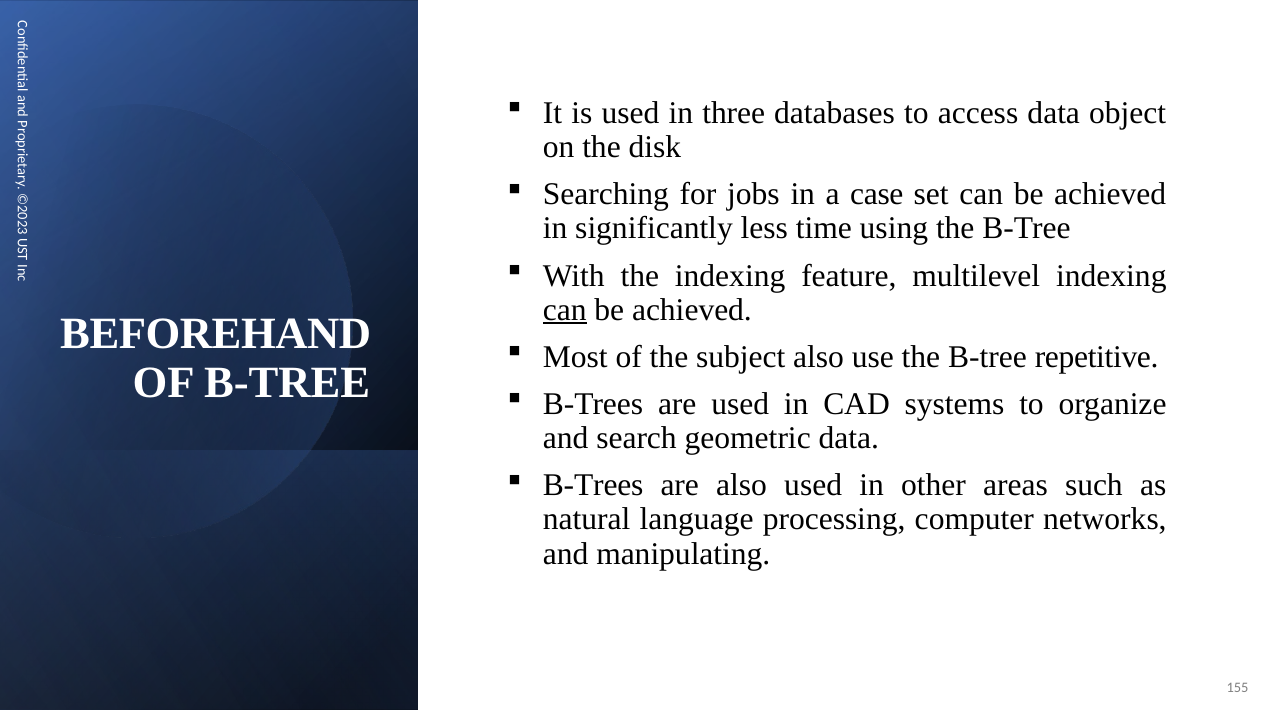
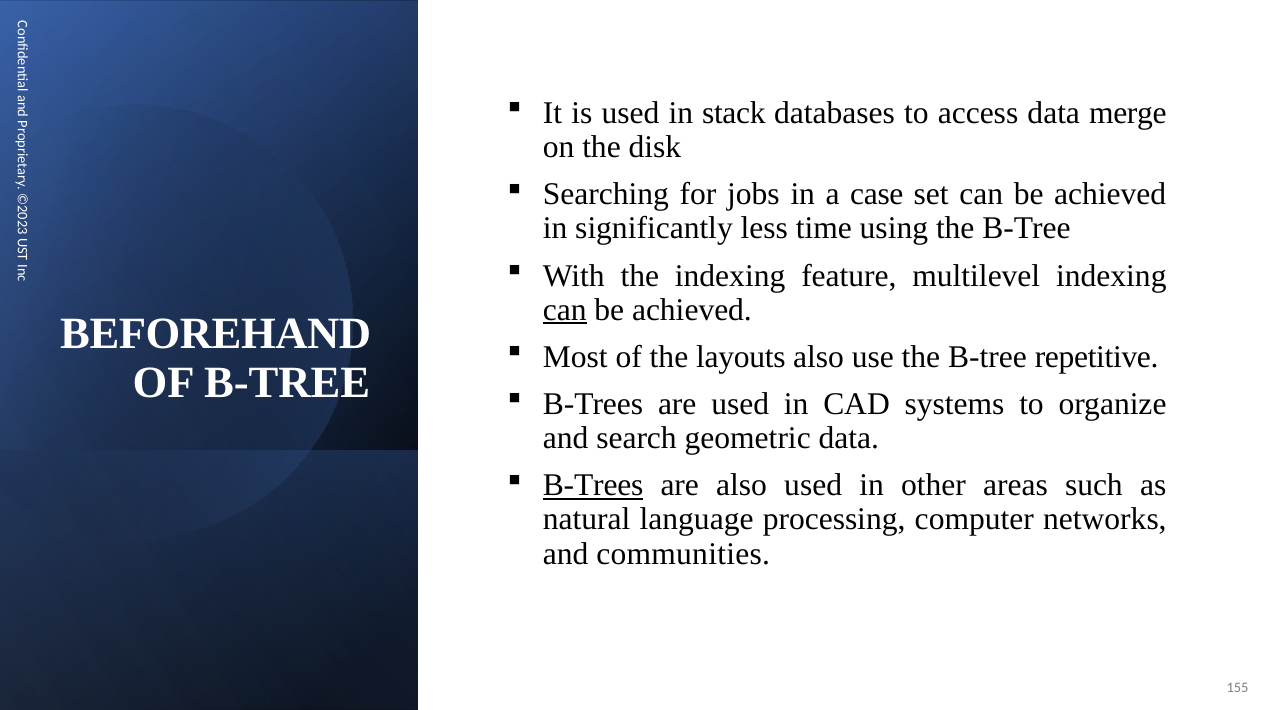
three: three -> stack
object: object -> merge
subject: subject -> layouts
B-Trees at (593, 485) underline: none -> present
manipulating: manipulating -> communities
